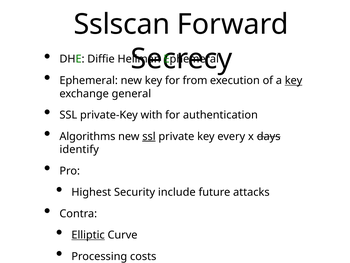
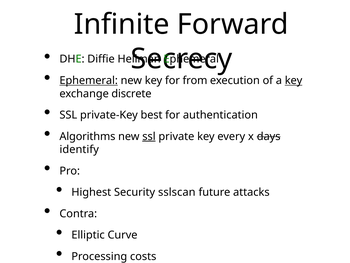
Sslscan: Sslscan -> Infinite
Ephemeral at (89, 80) underline: none -> present
general: general -> discrete
with: with -> best
include: include -> sslscan
Elliptic underline: present -> none
